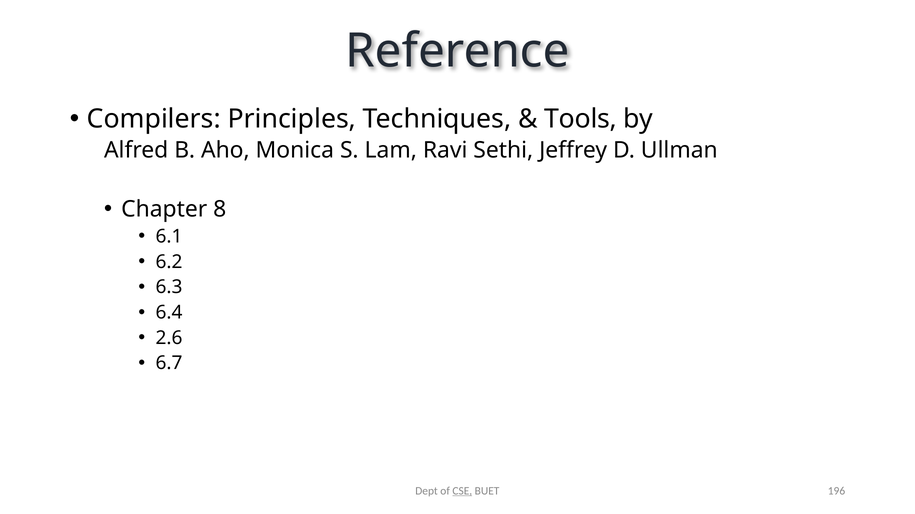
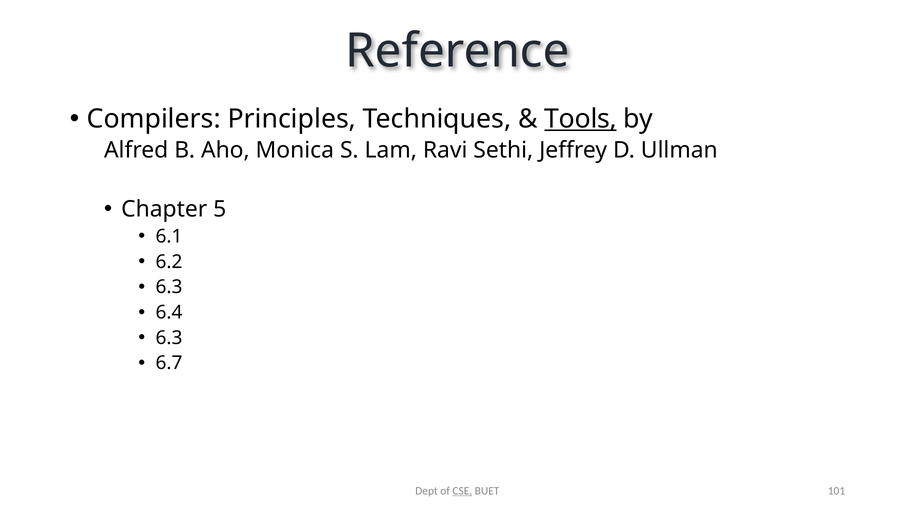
Tools underline: none -> present
8: 8 -> 5
2.6 at (169, 338): 2.6 -> 6.3
196: 196 -> 101
